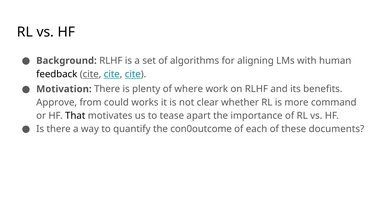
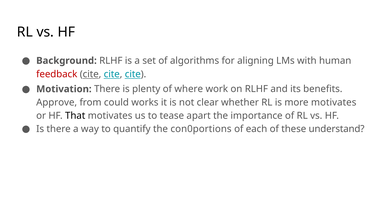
feedback colour: black -> red
more command: command -> motivates
con0outcome: con0outcome -> con0portions
documents: documents -> understand
